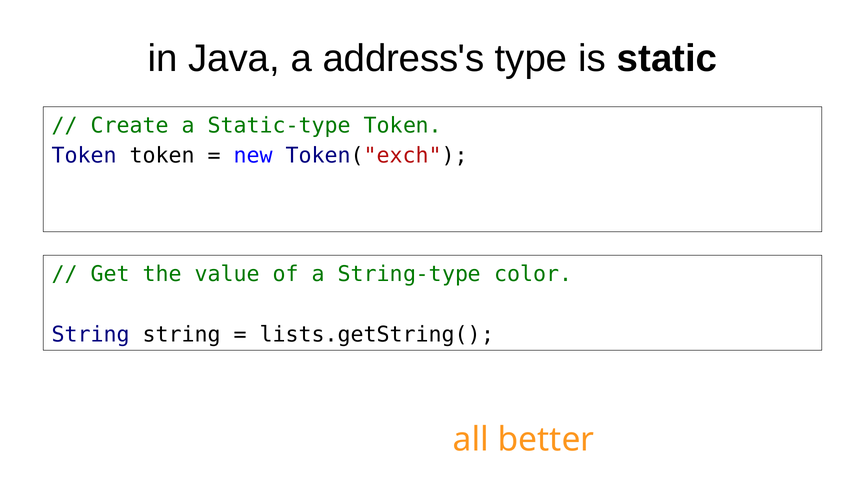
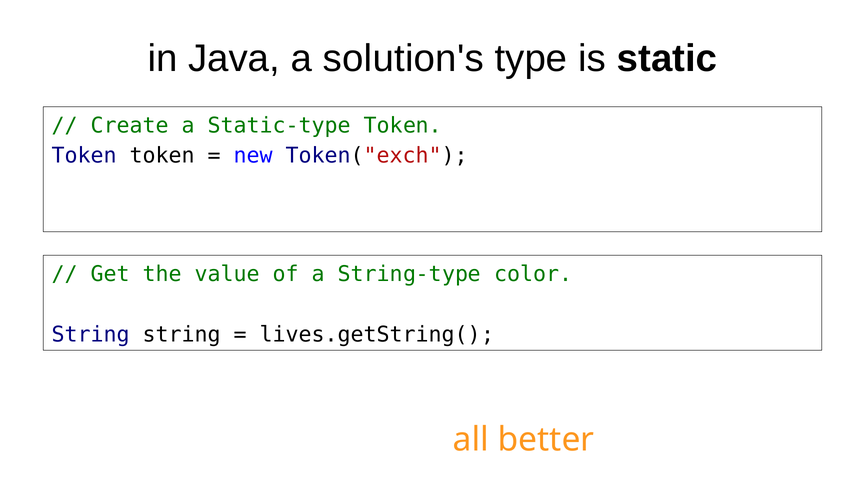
address's: address's -> solution's
lists.getString(: lists.getString( -> lives.getString(
